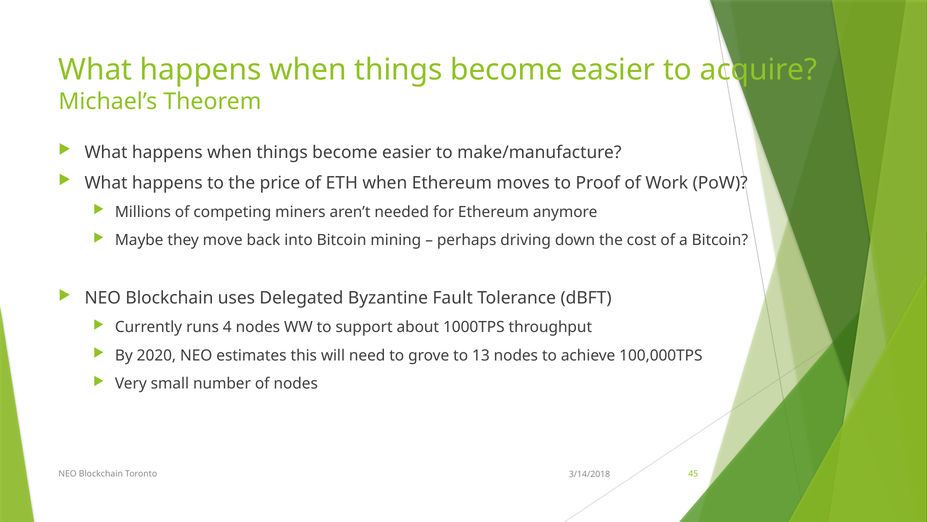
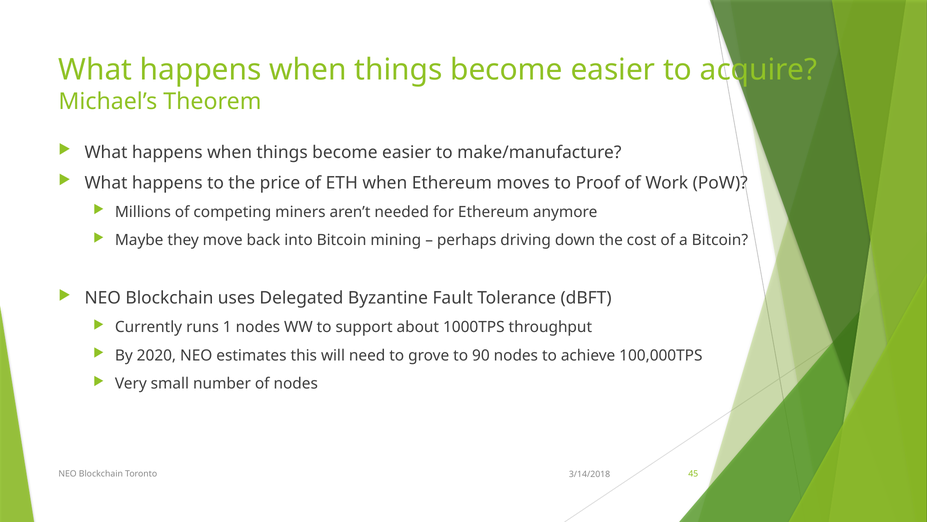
4: 4 -> 1
13: 13 -> 90
